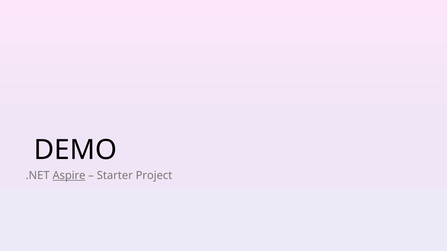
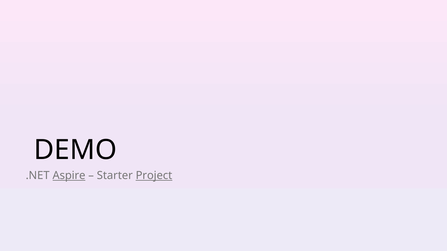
Project underline: none -> present
